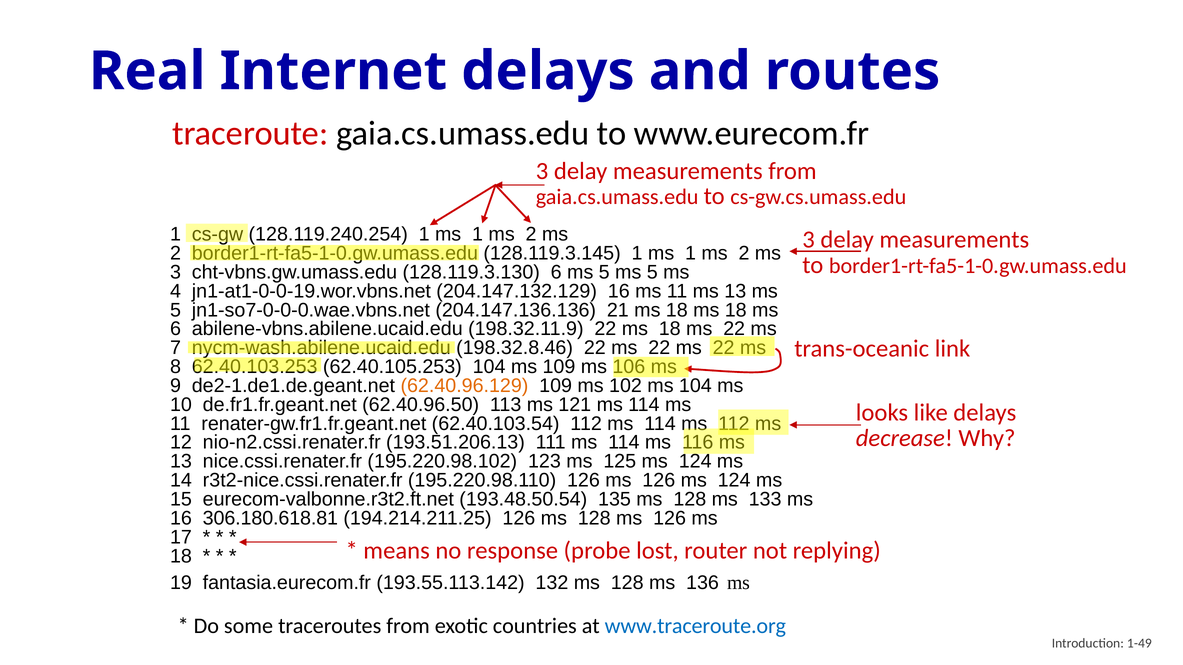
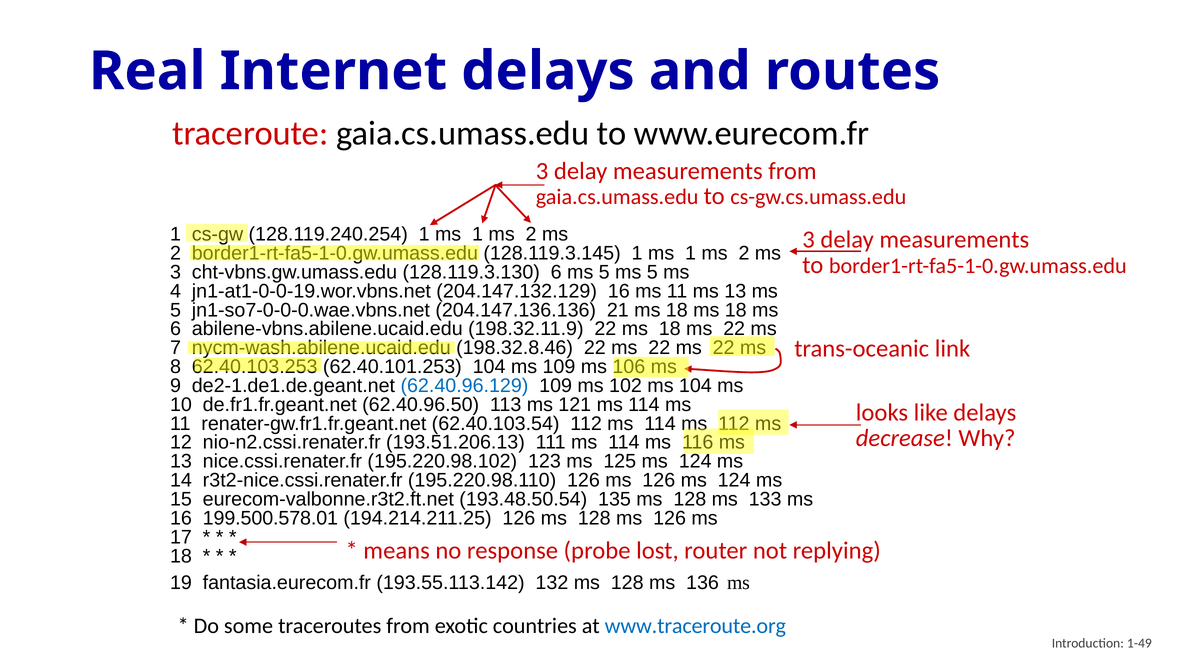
62.40.105.253: 62.40.105.253 -> 62.40.101.253
62.40.96.129 colour: orange -> blue
306.180.618.81: 306.180.618.81 -> 199.500.578.01
